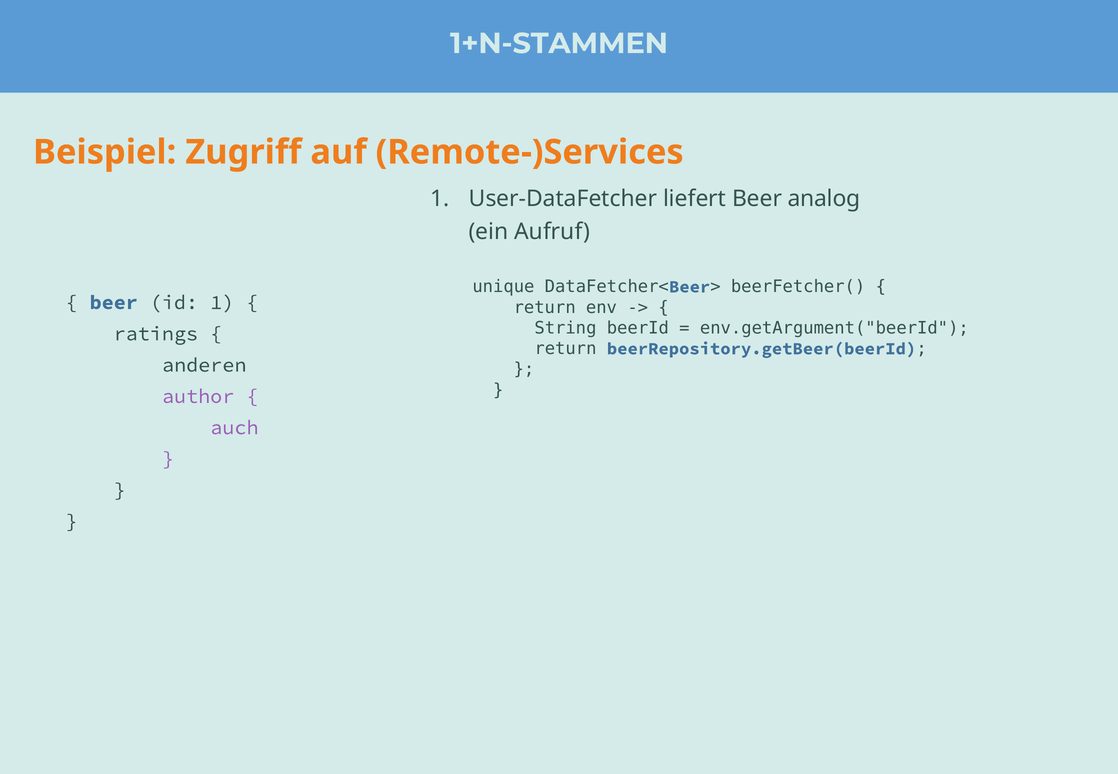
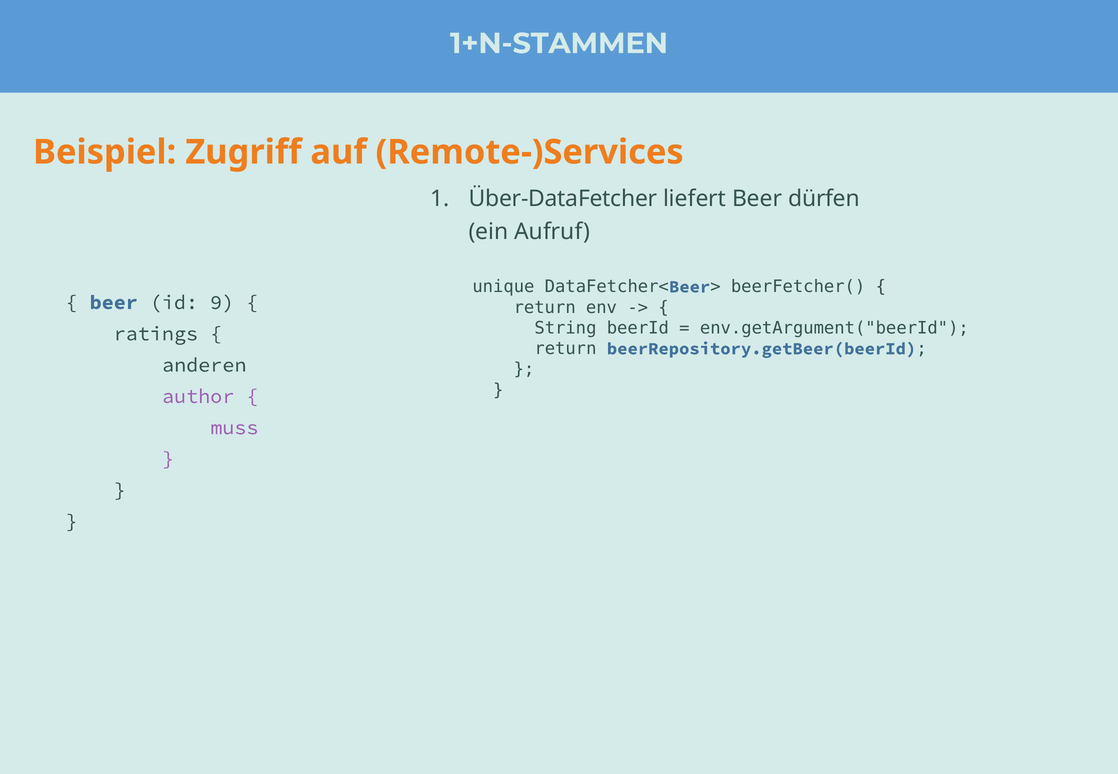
User-DataFetcher: User-DataFetcher -> Über-DataFetcher
analog: analog -> dürfen
id 1: 1 -> 9
auch: auch -> muss
